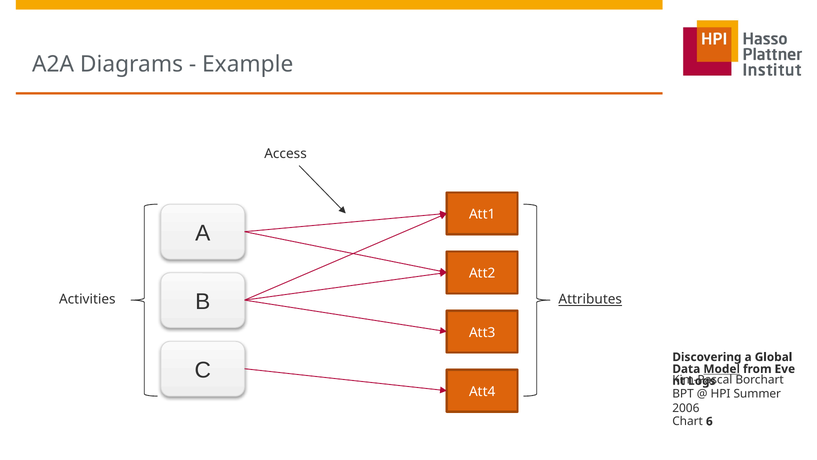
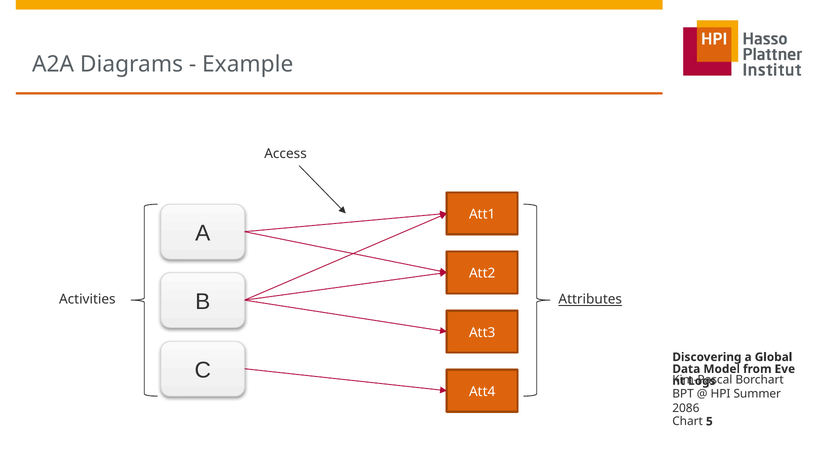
Model underline: present -> none
2006: 2006 -> 2086
6: 6 -> 5
